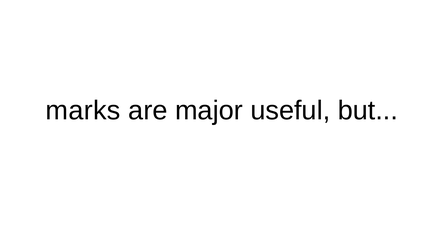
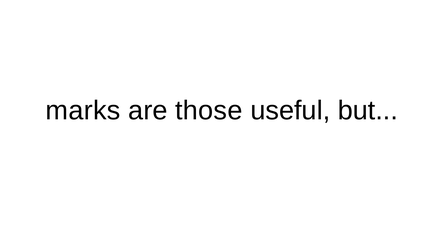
major: major -> those
